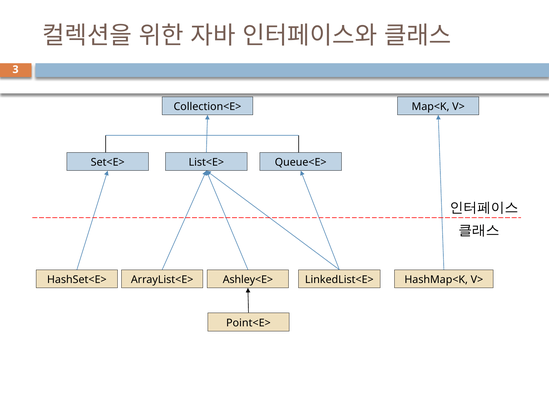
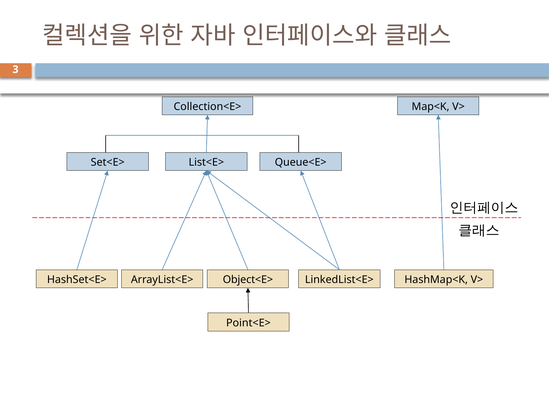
Ashley<E>: Ashley<E> -> Object<E>
